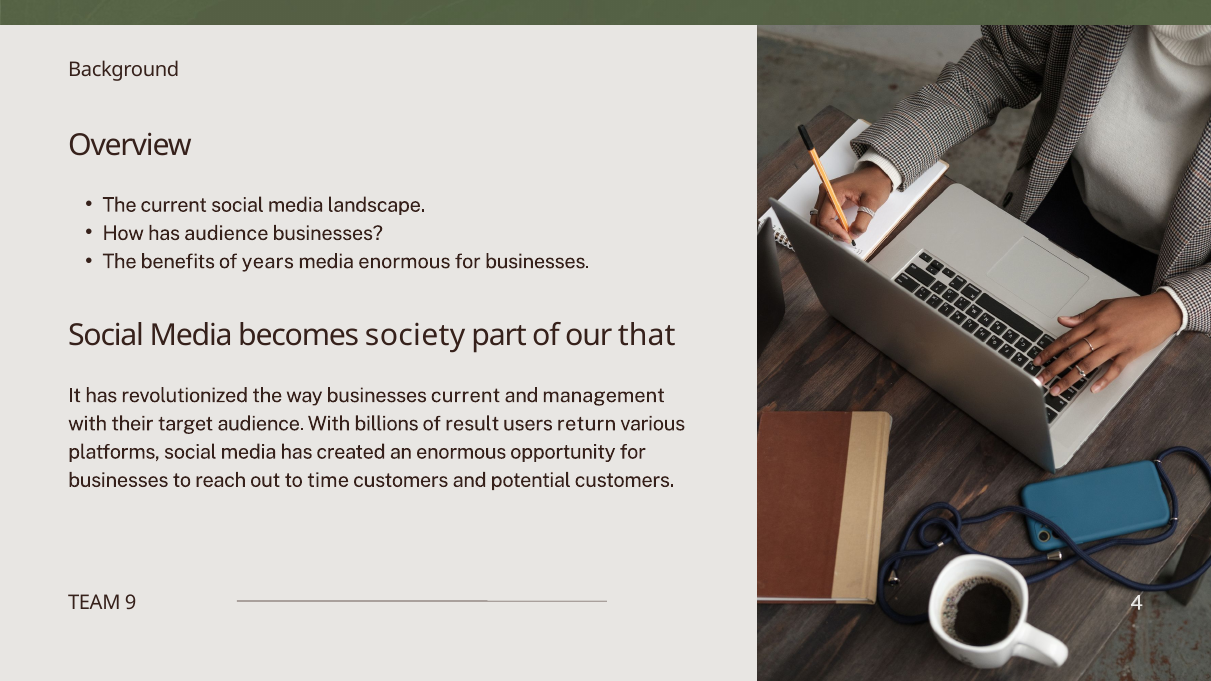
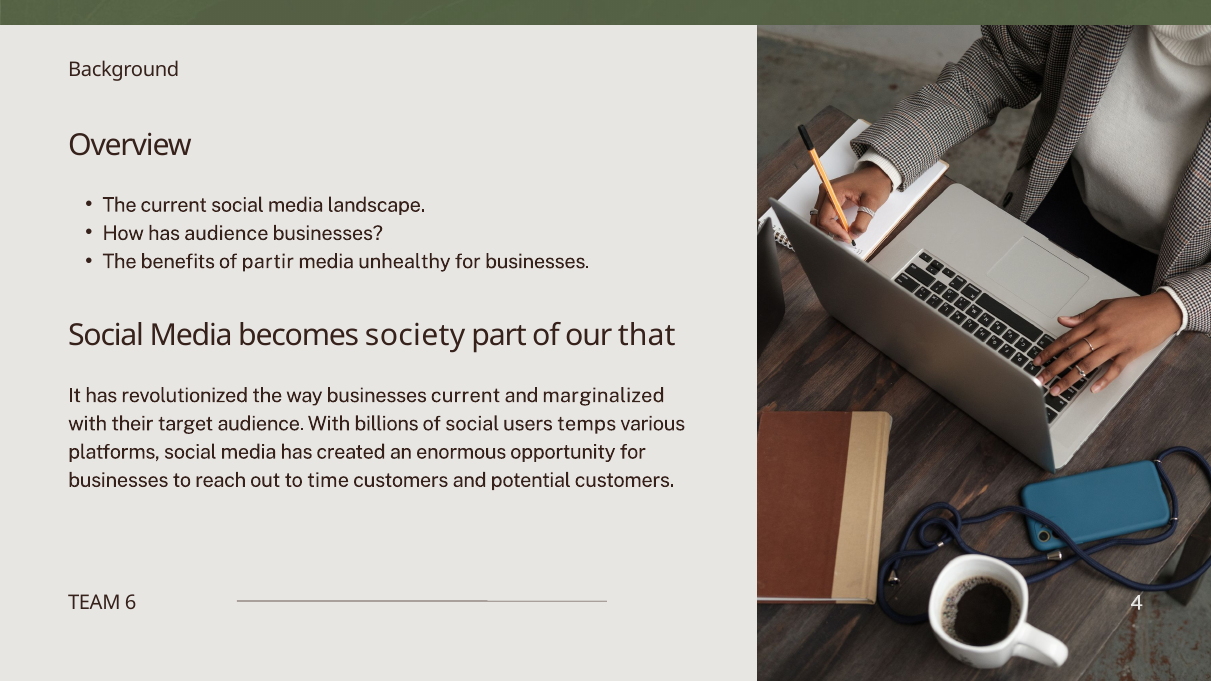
years: years -> partir
media enormous: enormous -> unhealthy
management: management -> marginalized
of result: result -> social
return: return -> temps
9: 9 -> 6
